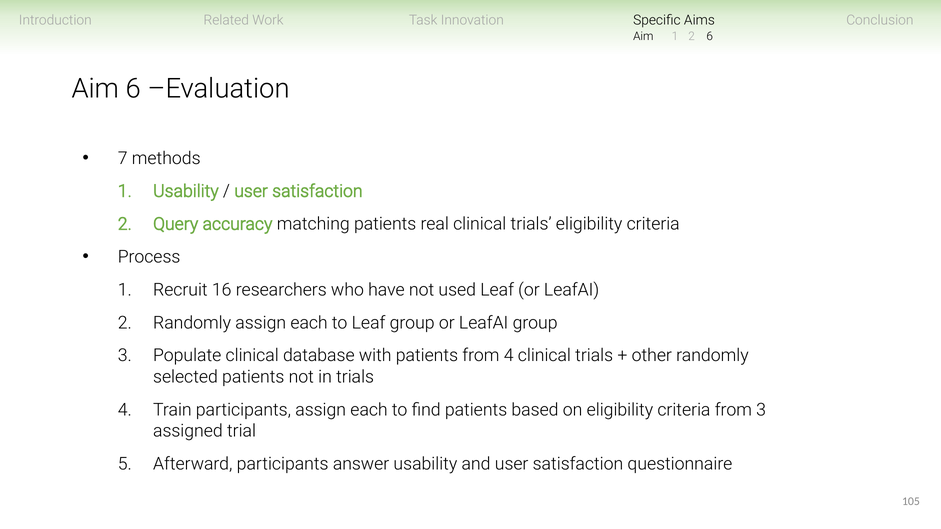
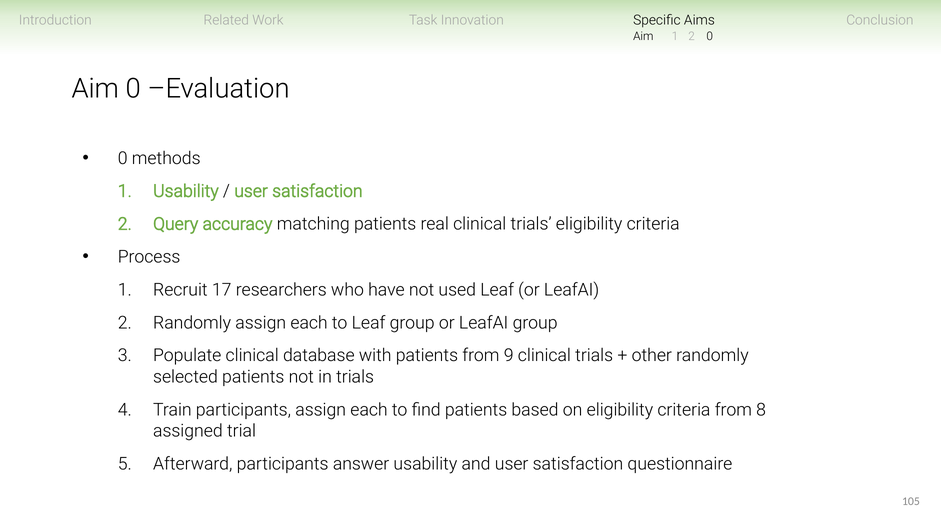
2 6: 6 -> 0
Aim 6: 6 -> 0
7 at (123, 158): 7 -> 0
16: 16 -> 17
from 4: 4 -> 9
from 3: 3 -> 8
